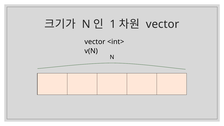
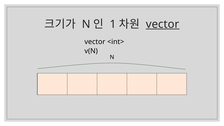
vector at (163, 24) underline: none -> present
